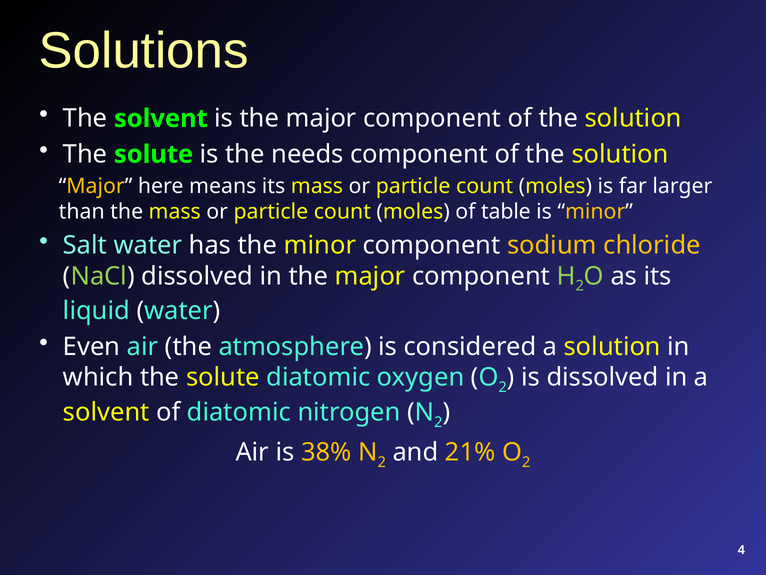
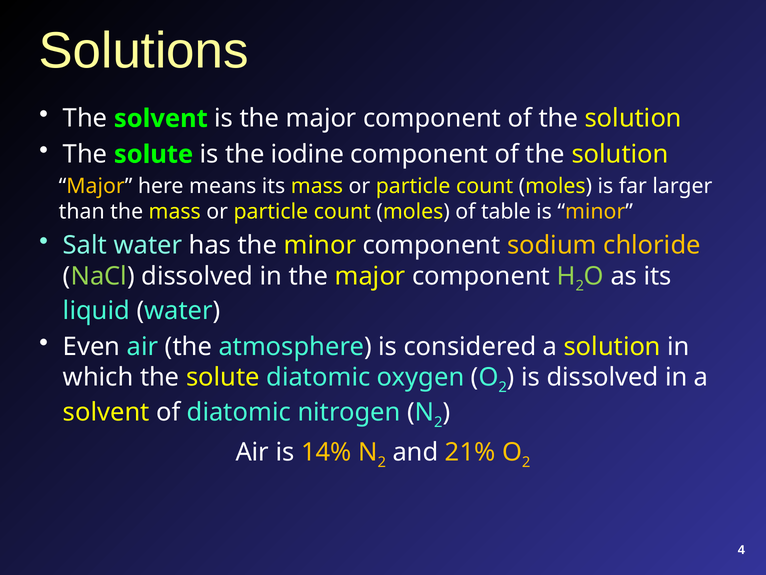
needs: needs -> iodine
38%: 38% -> 14%
